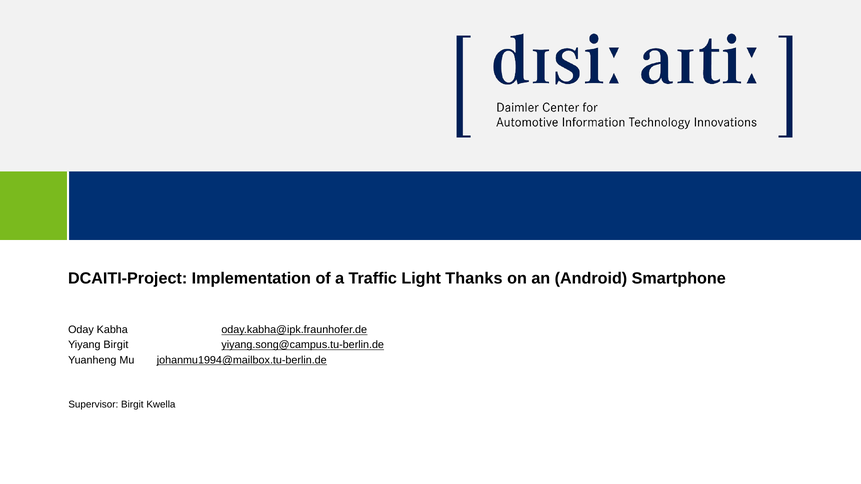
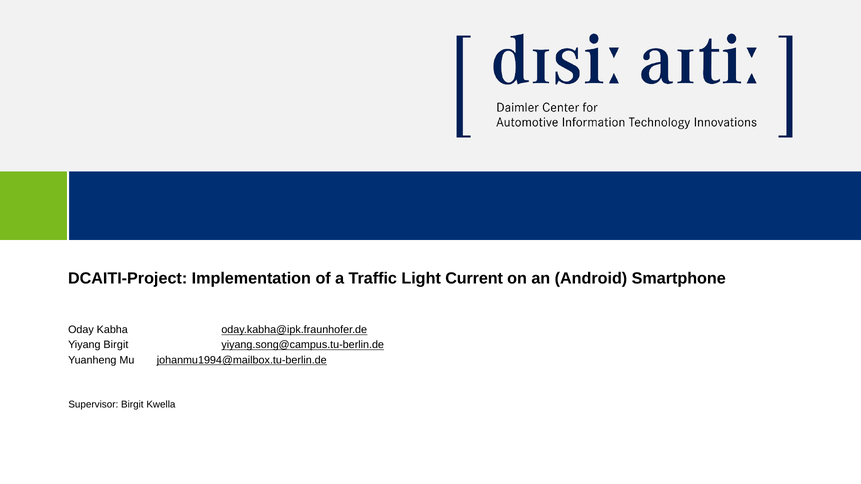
Thanks: Thanks -> Current
